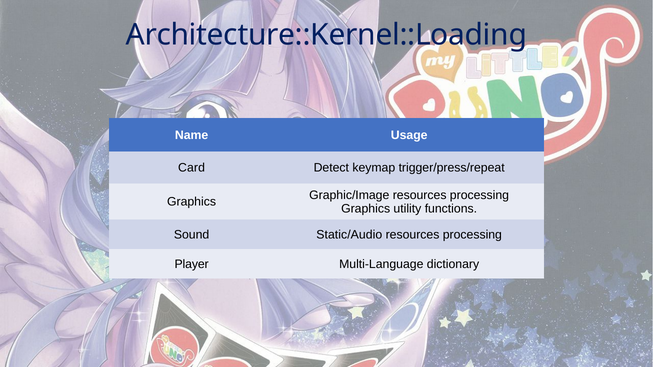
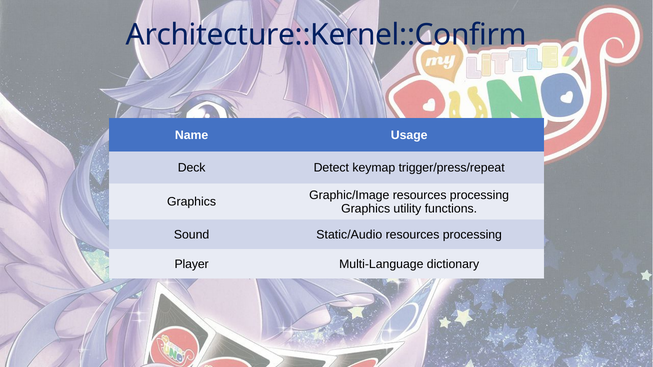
Architecture::Kernel::Loading: Architecture::Kernel::Loading -> Architecture::Kernel::Confirm
Card: Card -> Deck
